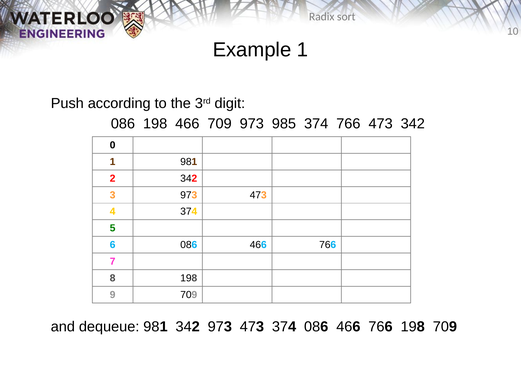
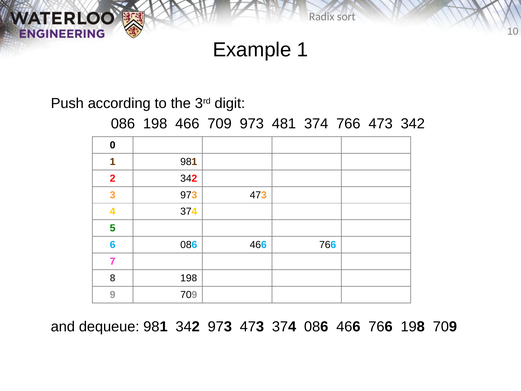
985: 985 -> 481
